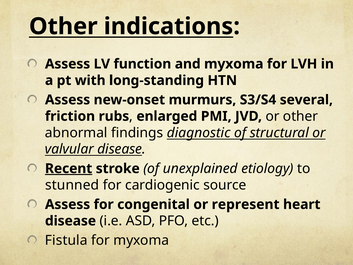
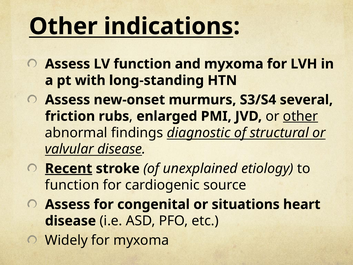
other at (301, 116) underline: none -> present
stunned at (72, 185): stunned -> function
represent: represent -> situations
Fistula: Fistula -> Widely
